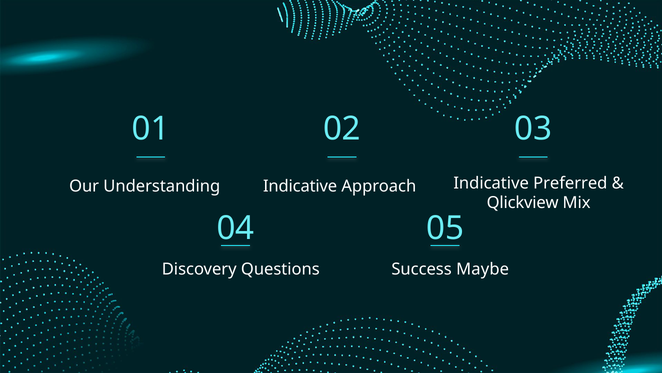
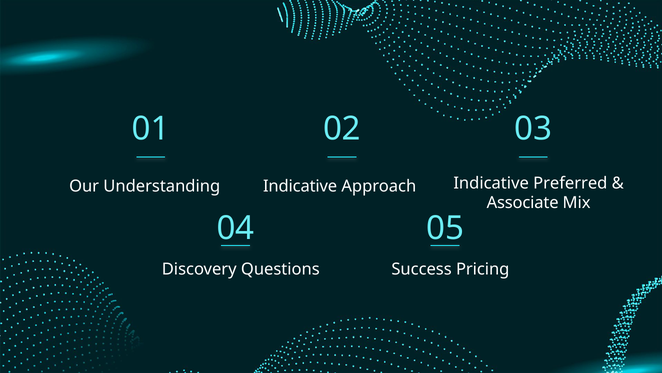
Qlickview: Qlickview -> Associate
Maybe: Maybe -> Pricing
